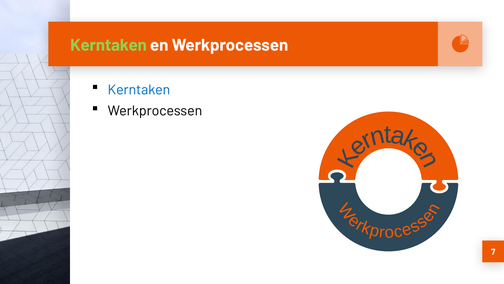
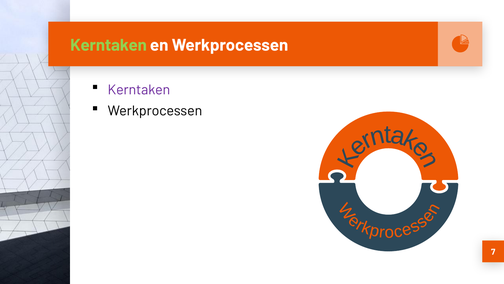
Kerntaken at (139, 90) colour: blue -> purple
